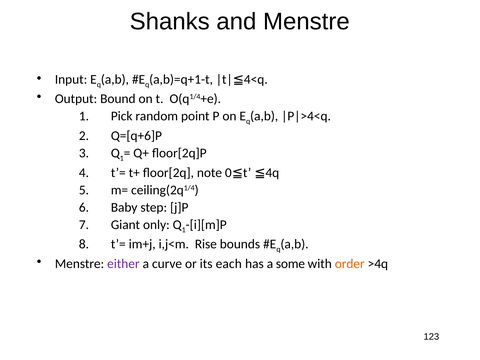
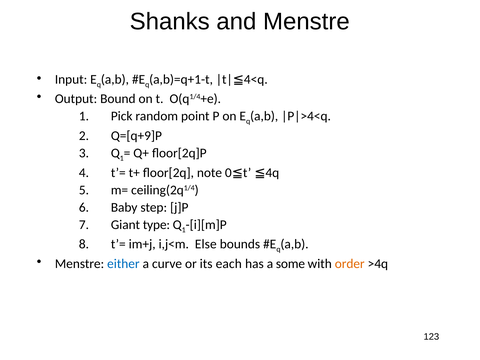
Q=[q+6]P: Q=[q+6]P -> Q=[q+9]P
only: only -> type
Rise: Rise -> Else
either colour: purple -> blue
